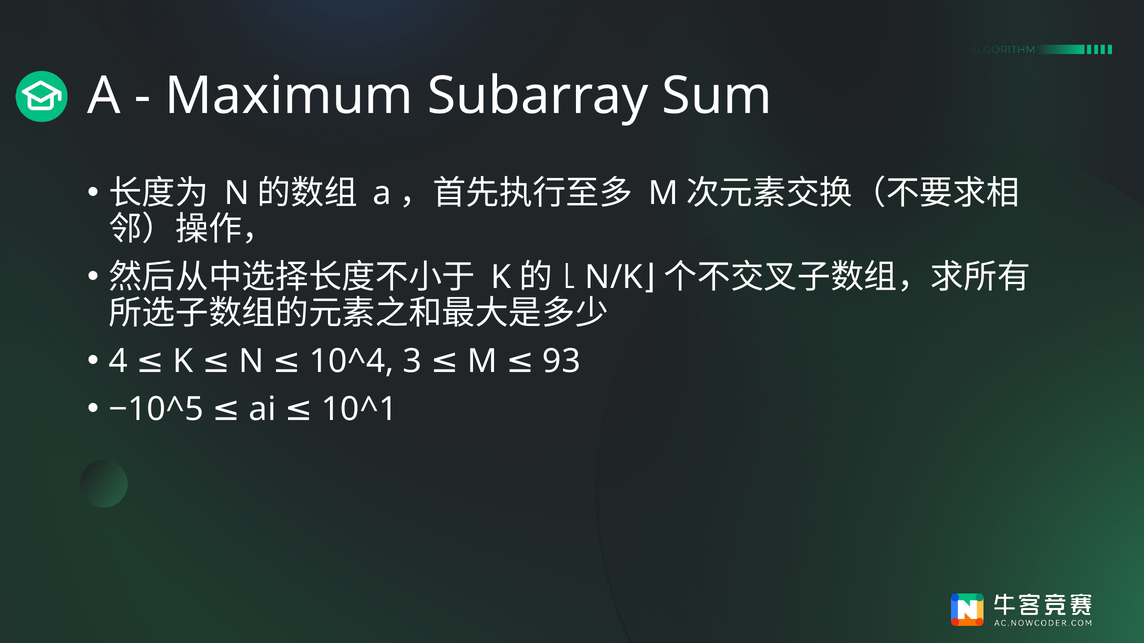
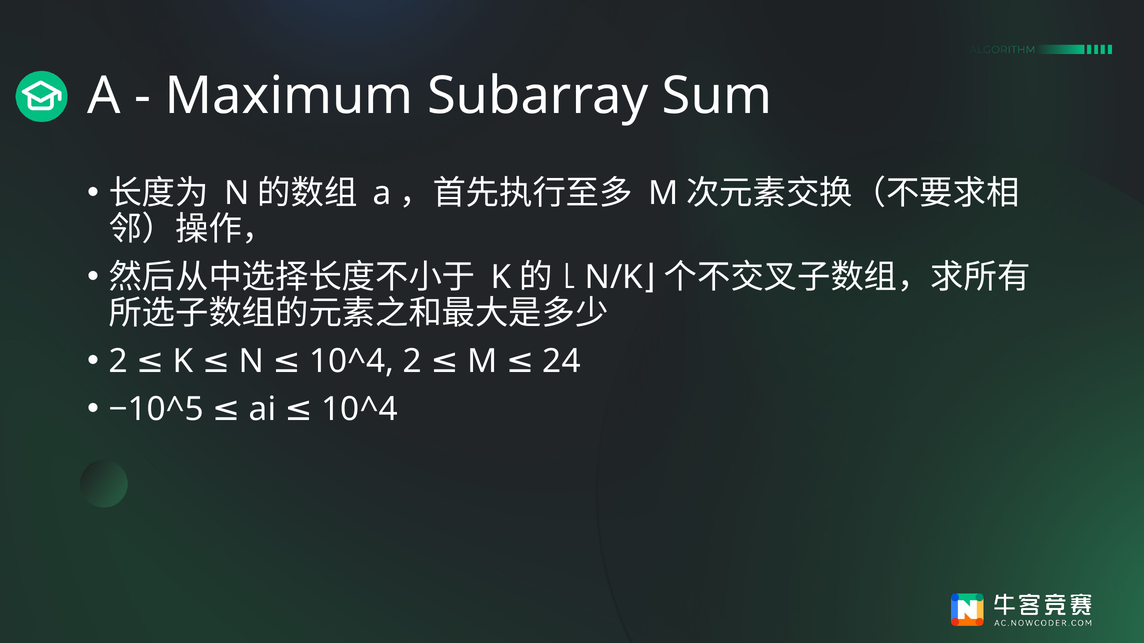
4 at (118, 361): 4 -> 2
10^4 3: 3 -> 2
93: 93 -> 24
ai 10^1: 10^1 -> 10^4
